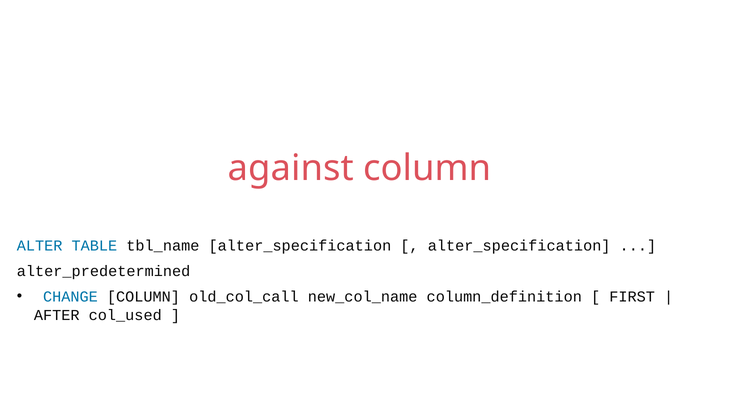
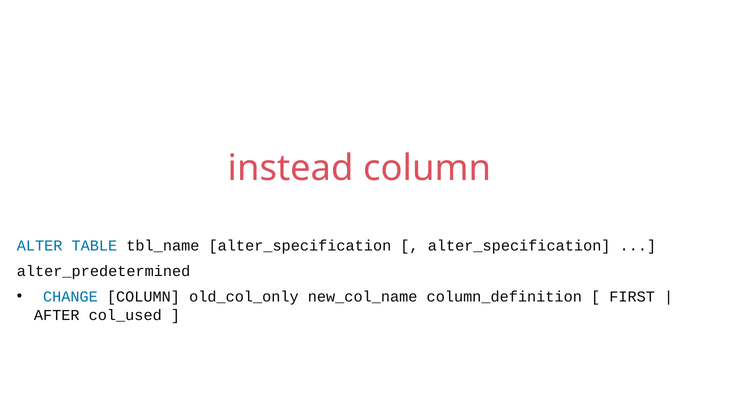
against: against -> instead
old_col_call: old_col_call -> old_col_only
